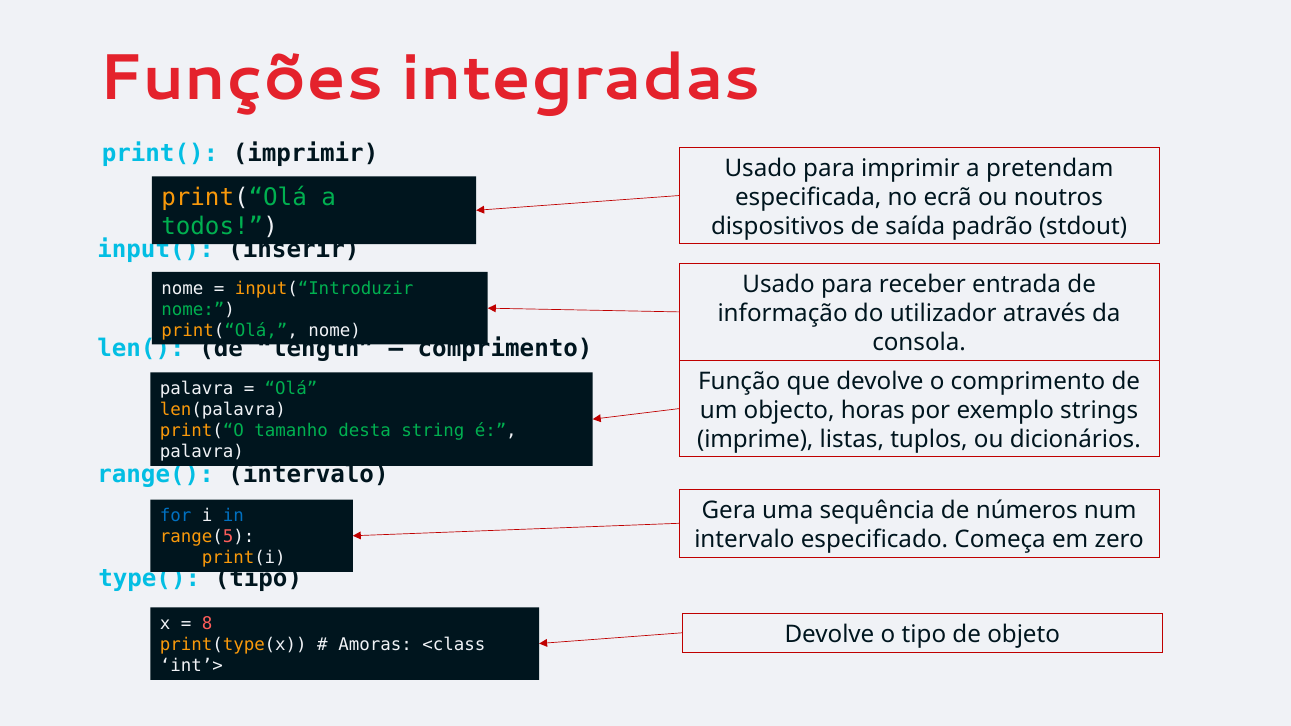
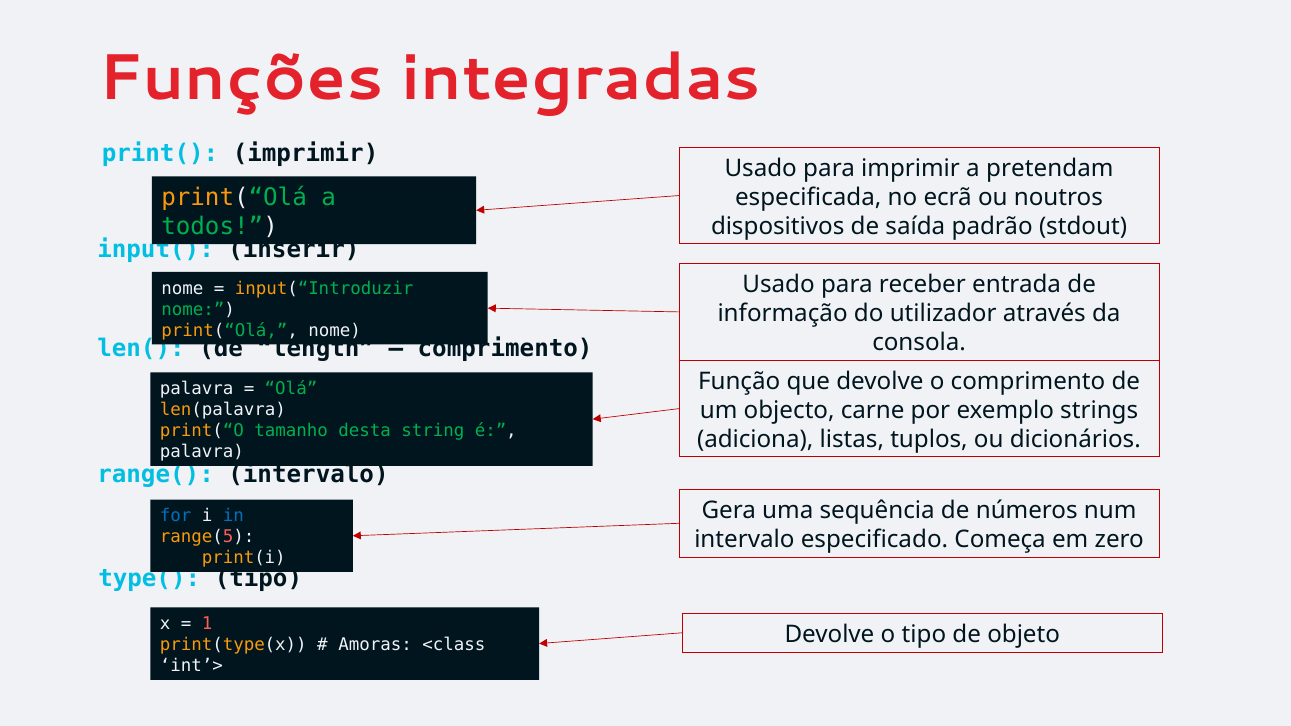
horas: horas -> carne
imprime: imprime -> adiciona
8: 8 -> 1
